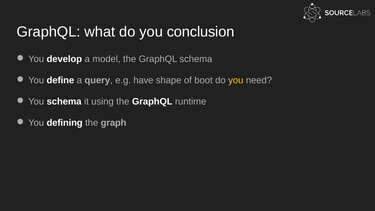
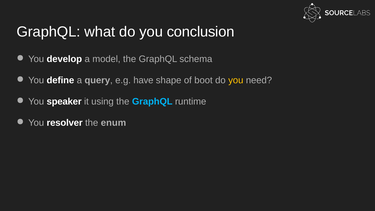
You schema: schema -> speaker
GraphQL at (152, 101) colour: white -> light blue
defining: defining -> resolver
graph: graph -> enum
